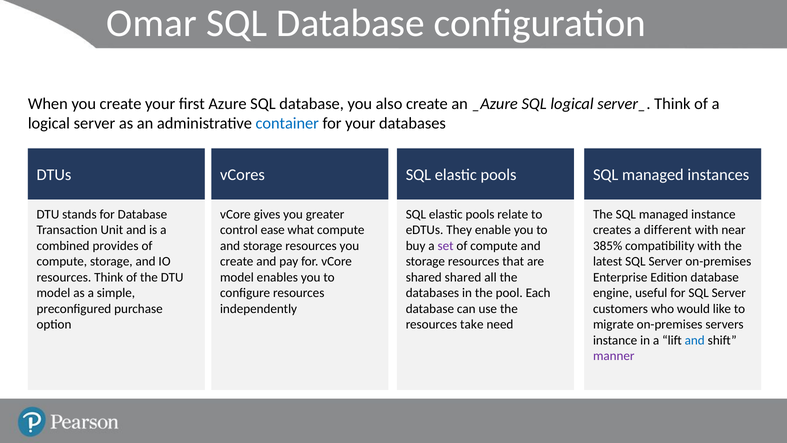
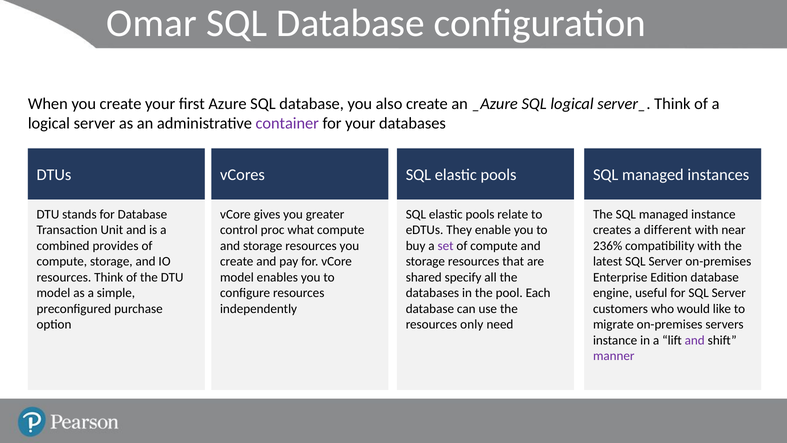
container colour: blue -> purple
ease: ease -> proc
385%: 385% -> 236%
shared shared: shared -> specify
take: take -> only
and at (695, 340) colour: blue -> purple
